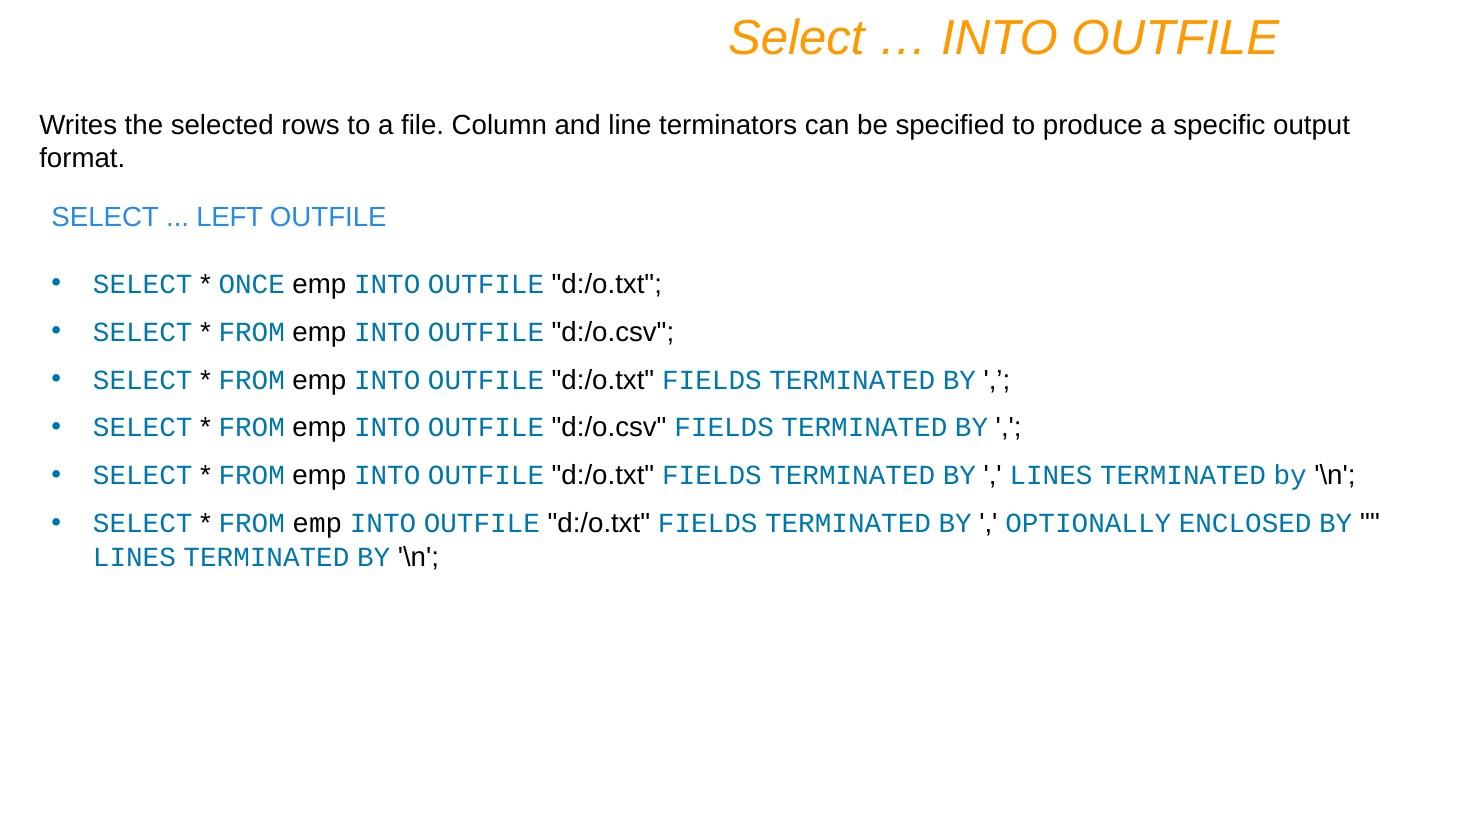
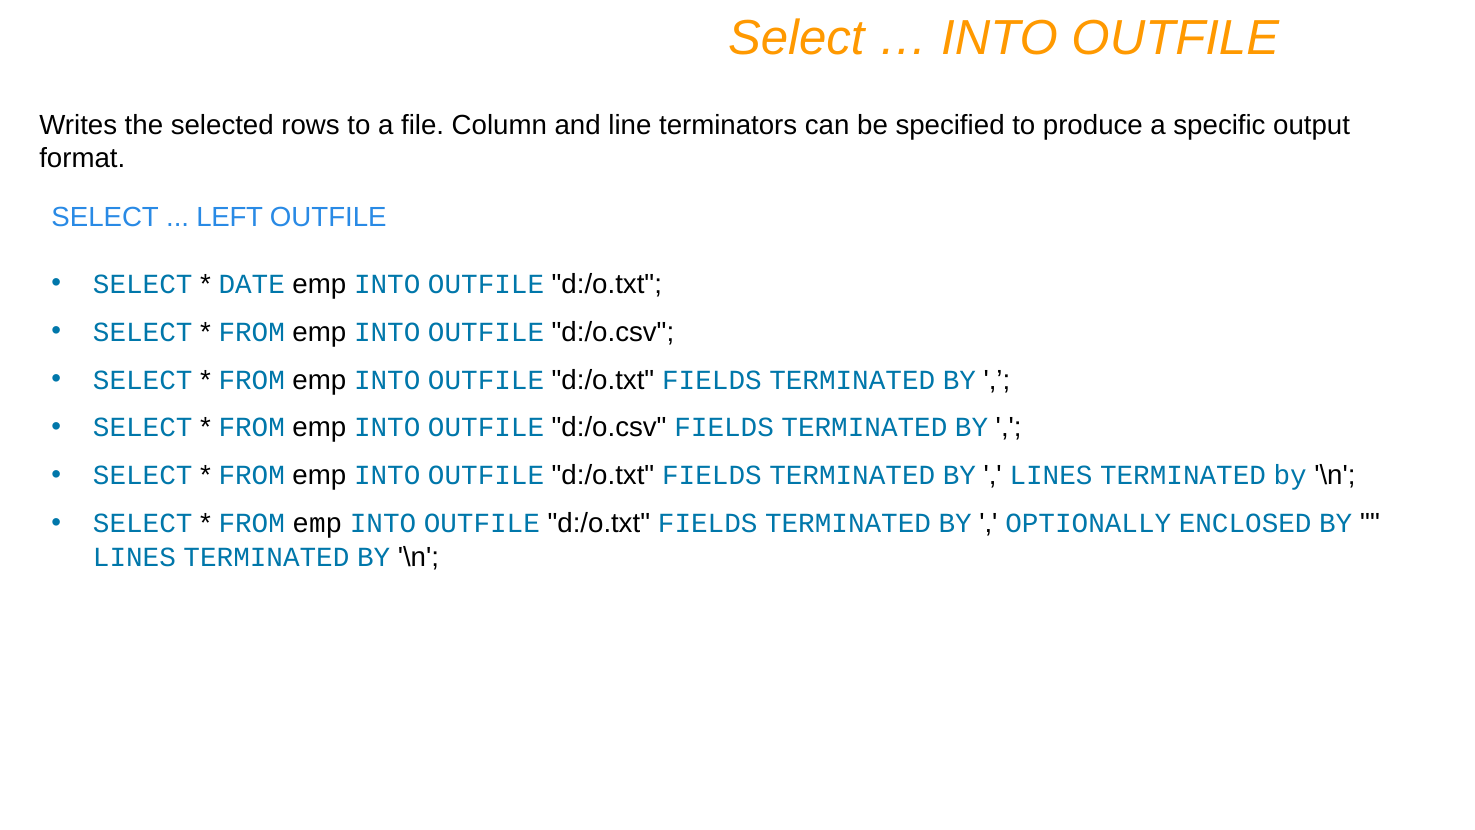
ONCE: ONCE -> DATE
